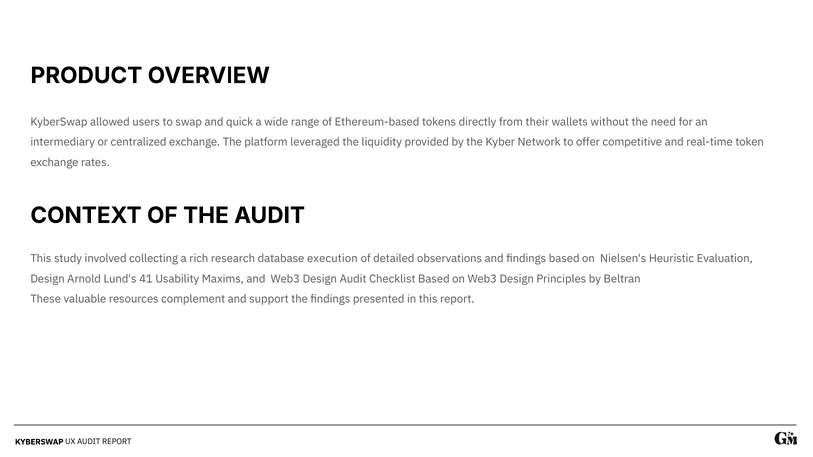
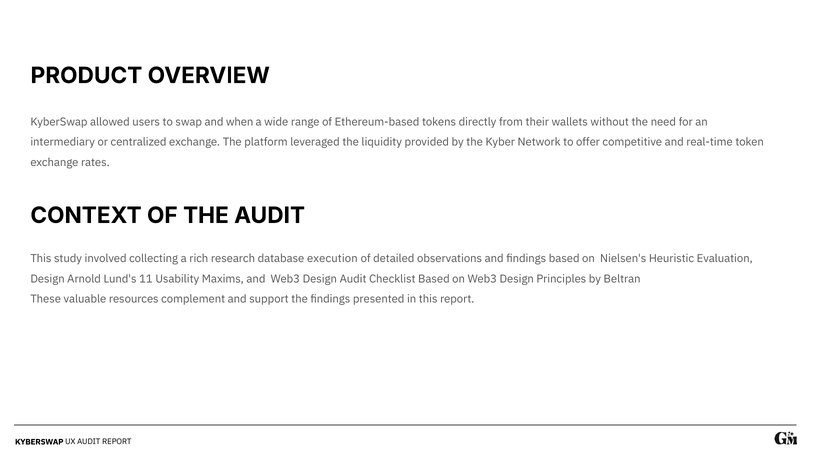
quick: quick -> when
41: 41 -> 11
